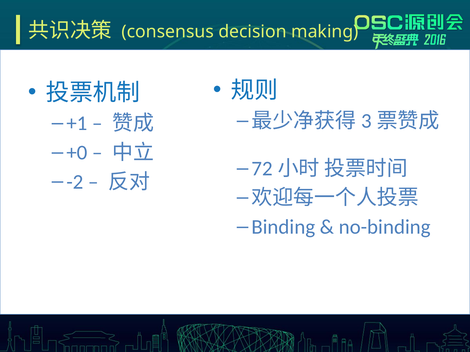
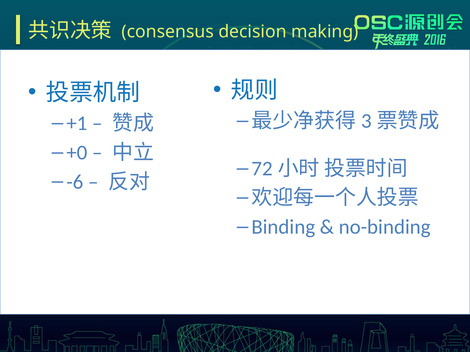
-2: -2 -> -6
